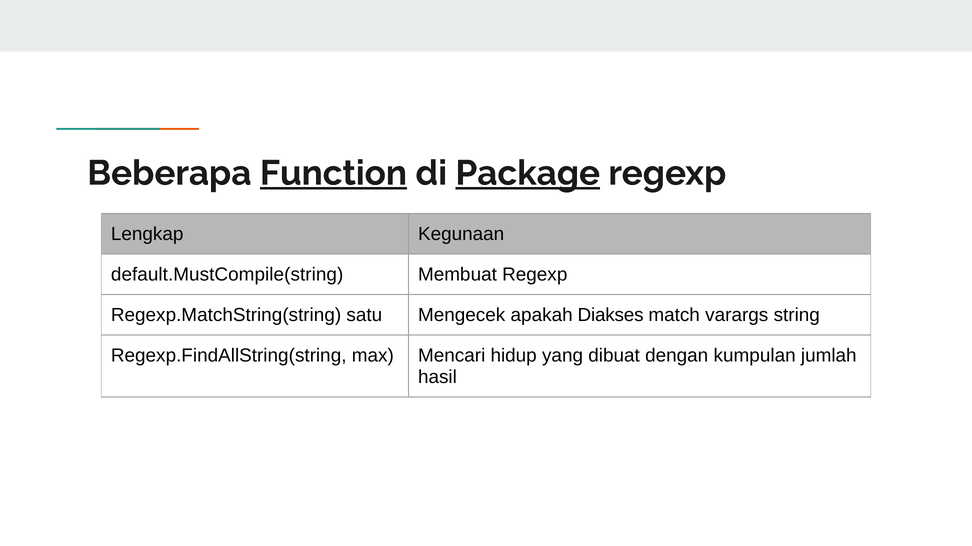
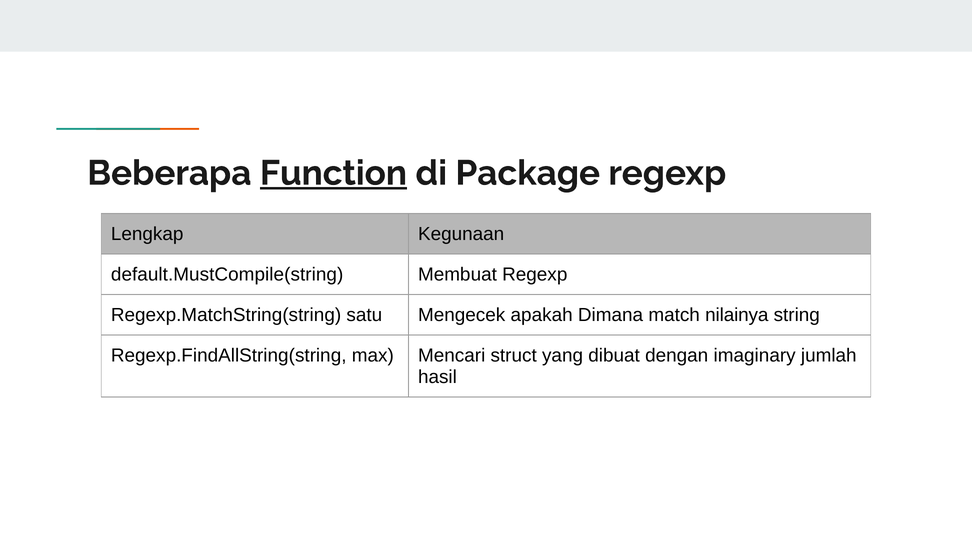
Package underline: present -> none
Diakses: Diakses -> Dimana
varargs: varargs -> nilainya
hidup: hidup -> struct
kumpulan: kumpulan -> imaginary
